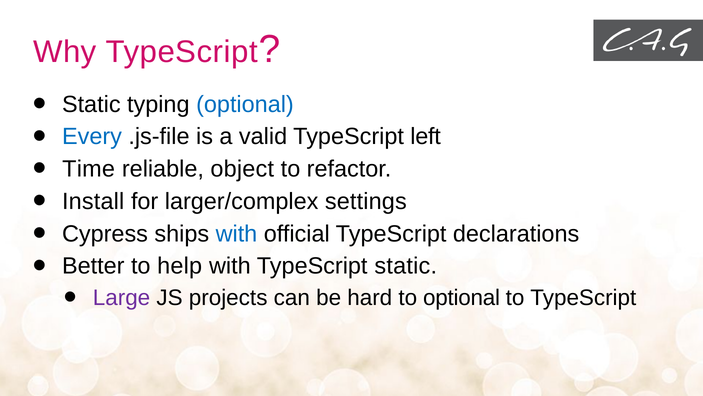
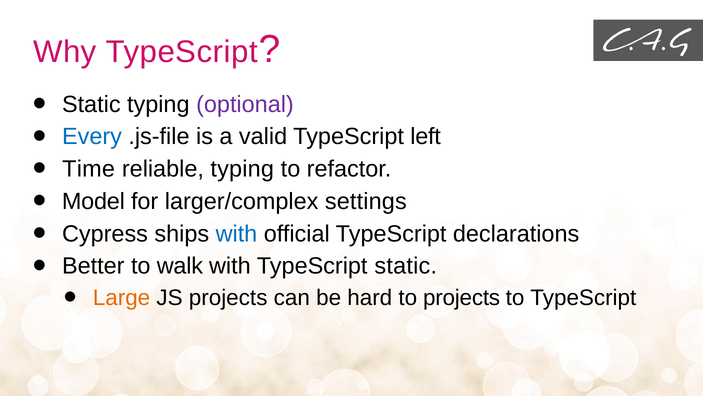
optional at (245, 104) colour: blue -> purple
reliable object: object -> typing
Install: Install -> Model
help: help -> walk
Large colour: purple -> orange
to optional: optional -> projects
